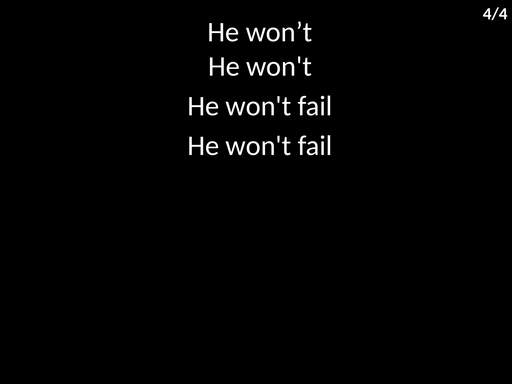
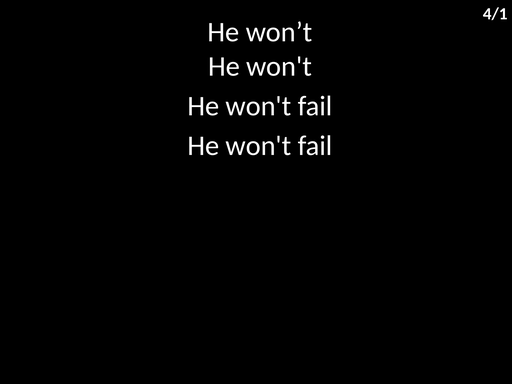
4/4: 4/4 -> 4/1
